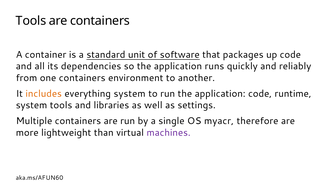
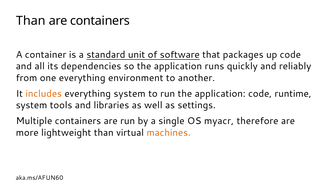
Tools at (31, 21): Tools -> Than
one containers: containers -> everything
machines colour: purple -> orange
